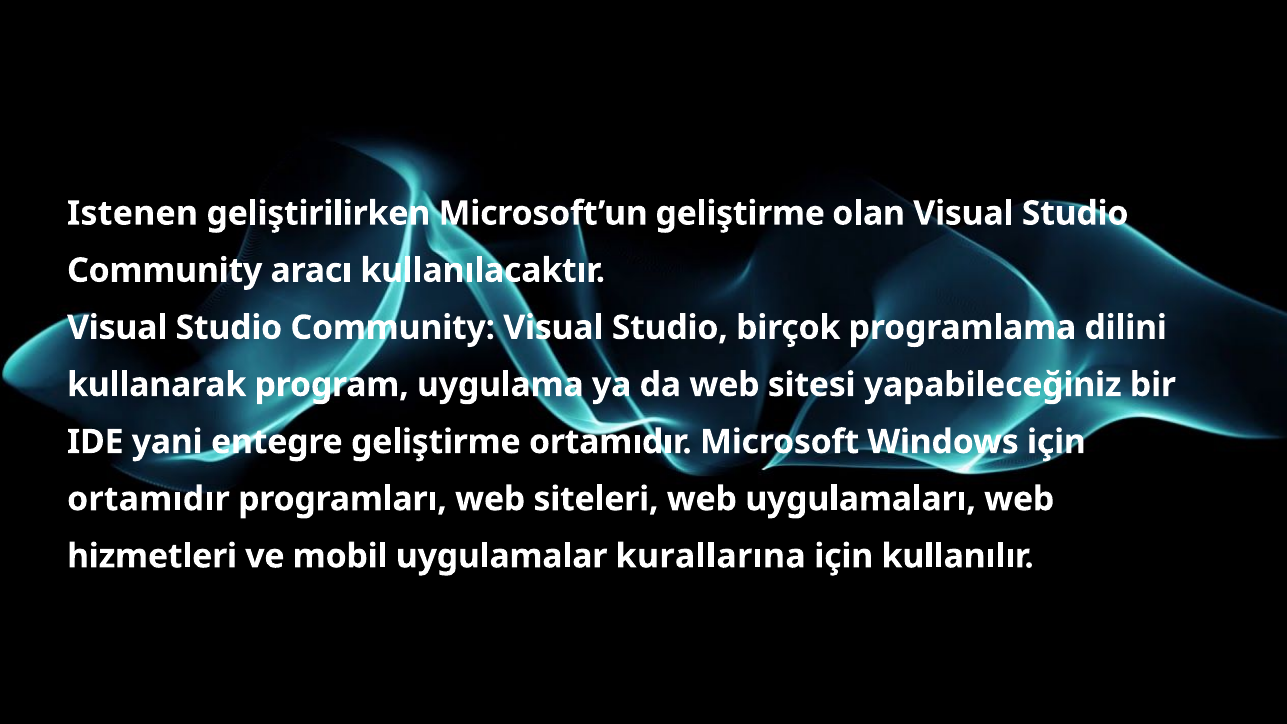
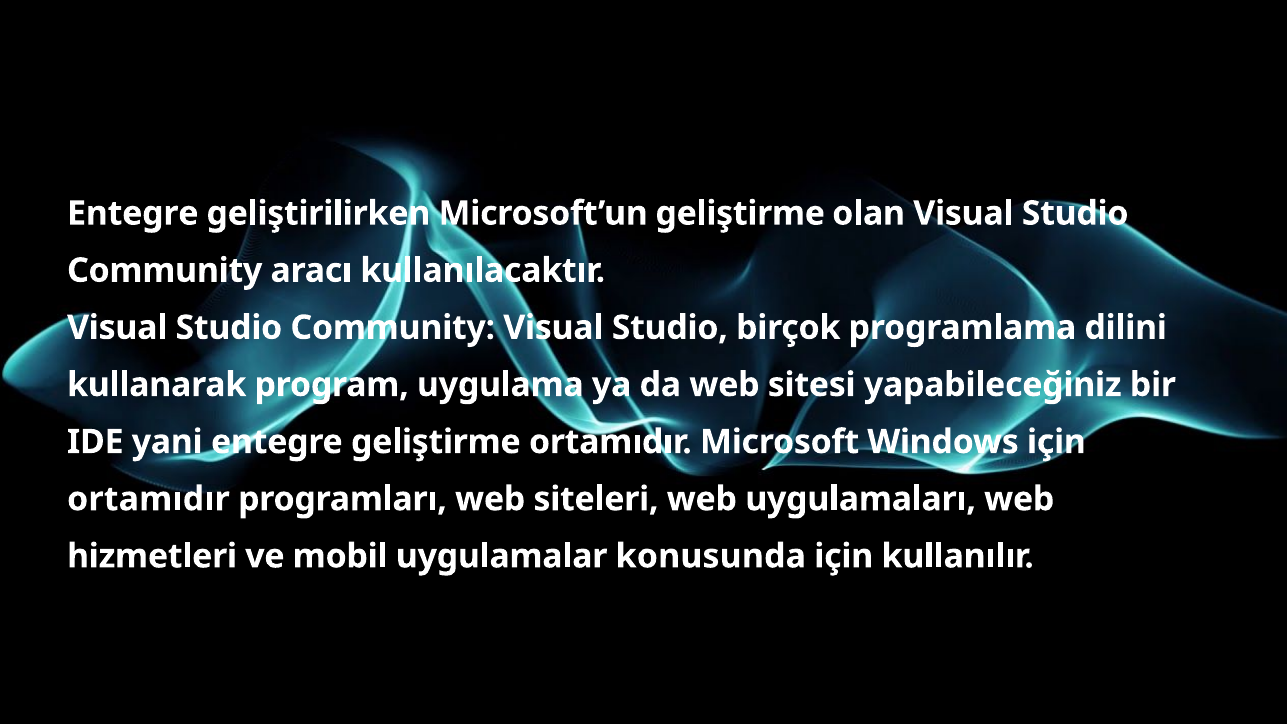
Istenen at (133, 213): Istenen -> Entegre
kurallarına: kurallarına -> konusunda
